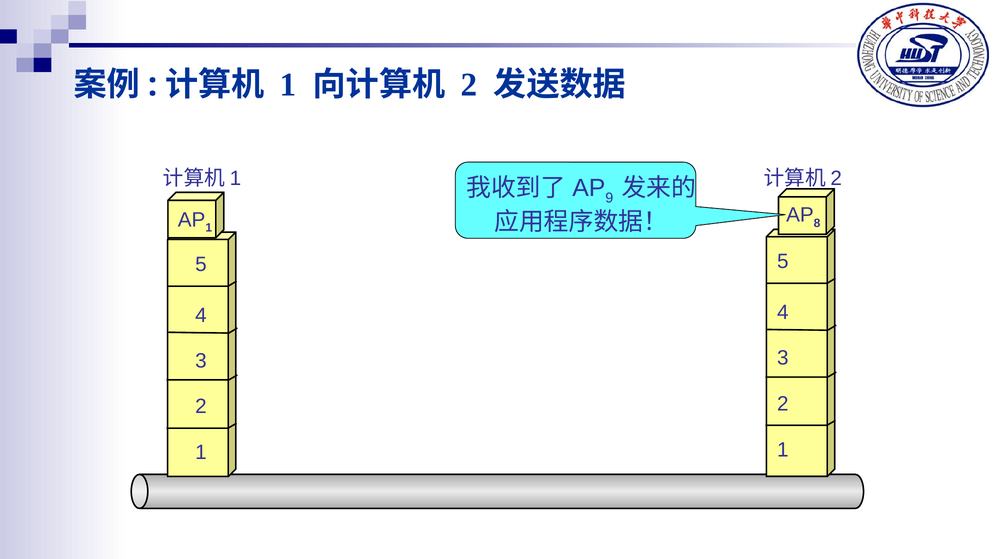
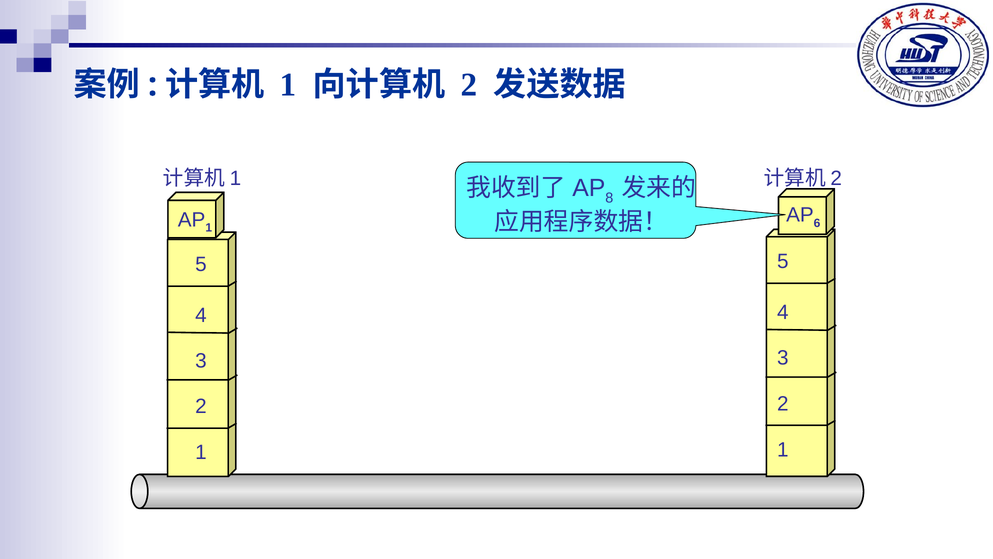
9: 9 -> 8
8: 8 -> 6
